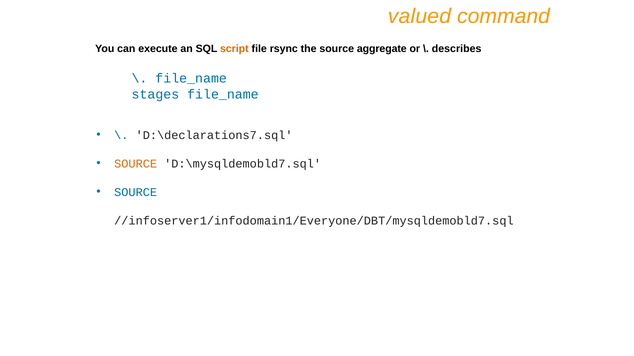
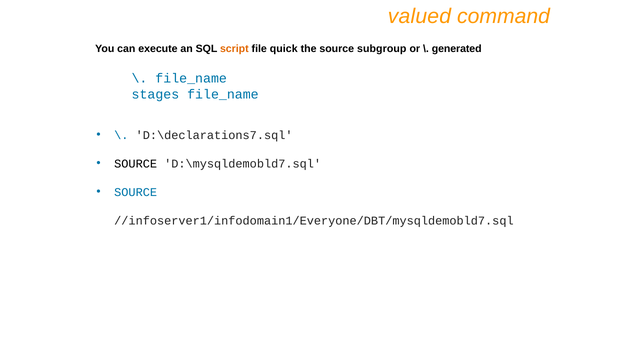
rsync: rsync -> quick
aggregate: aggregate -> subgroup
describes: describes -> generated
SOURCE at (136, 164) colour: orange -> black
